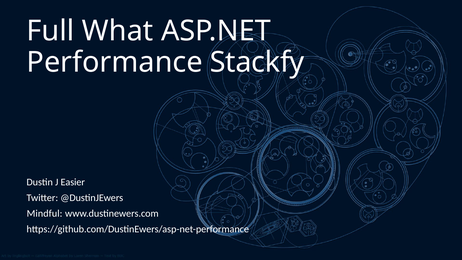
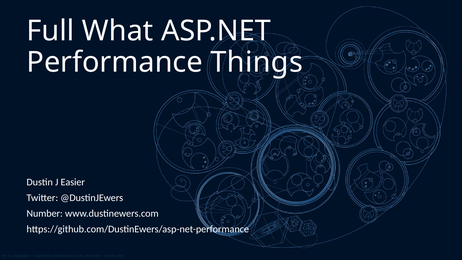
Stackfy: Stackfy -> Things
Mindful: Mindful -> Number
